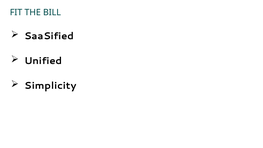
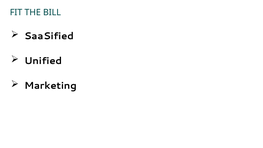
Simplicity: Simplicity -> Marketing
